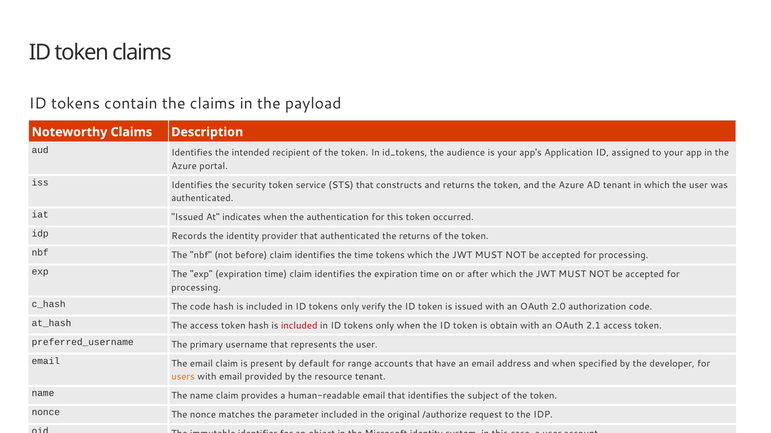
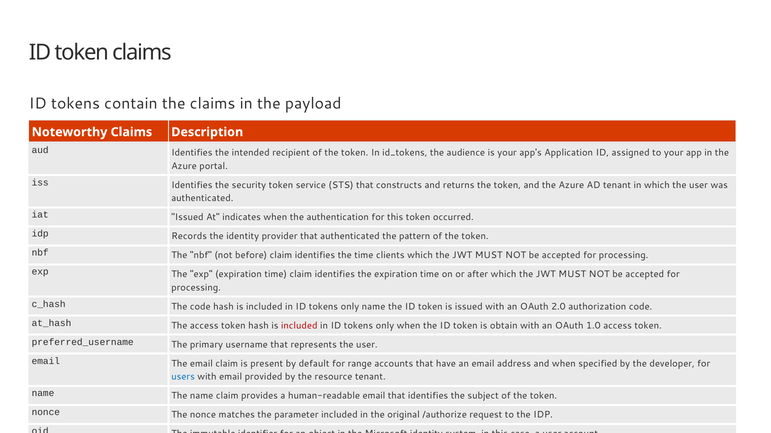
the returns: returns -> pattern
time tokens: tokens -> clients
only verify: verify -> name
2.1: 2.1 -> 1.0
users colour: orange -> blue
